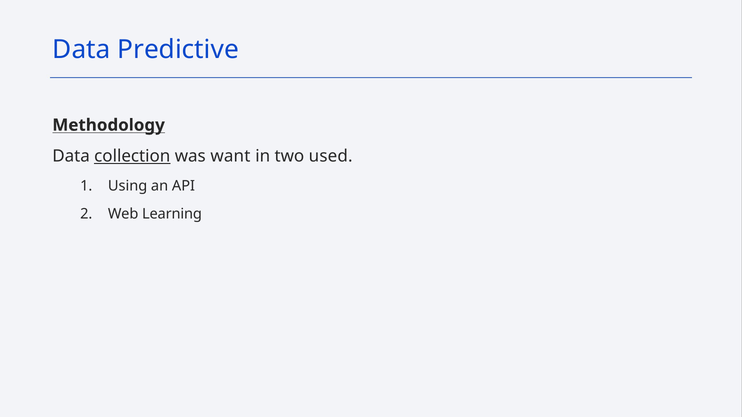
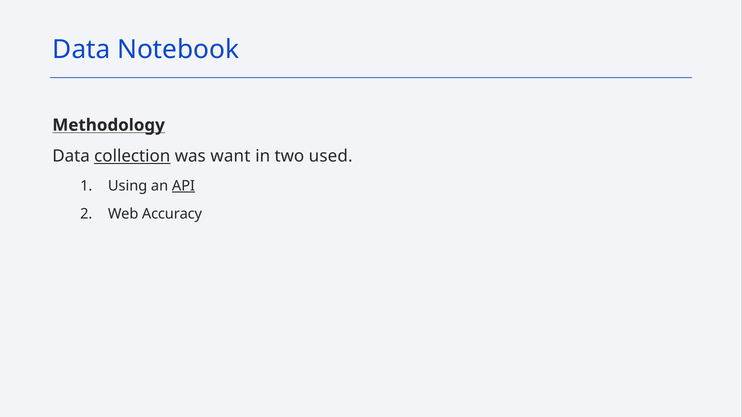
Predictive: Predictive -> Notebook
API underline: none -> present
Learning: Learning -> Accuracy
